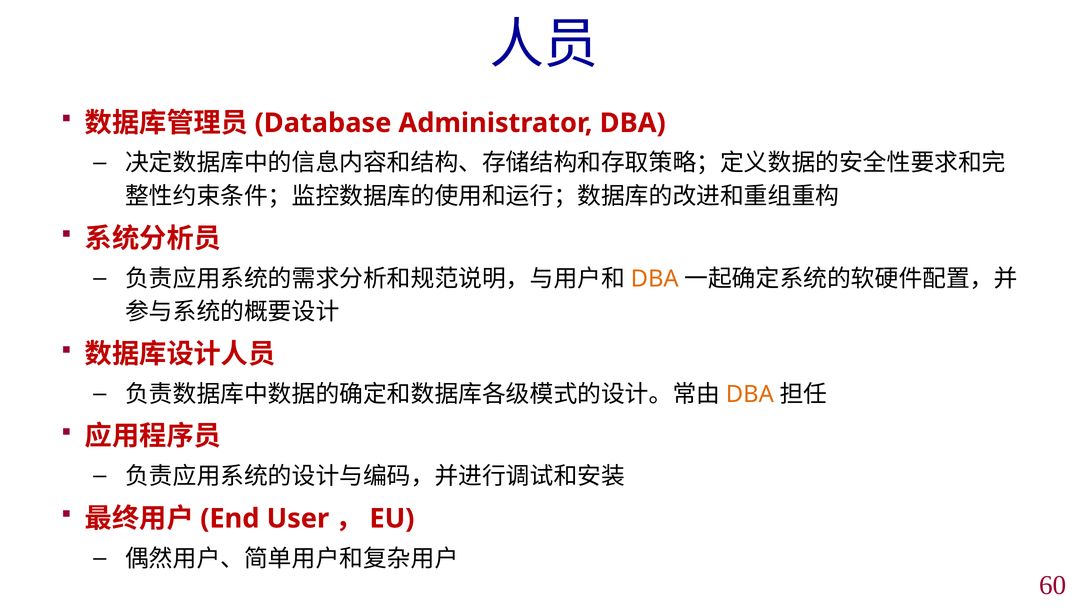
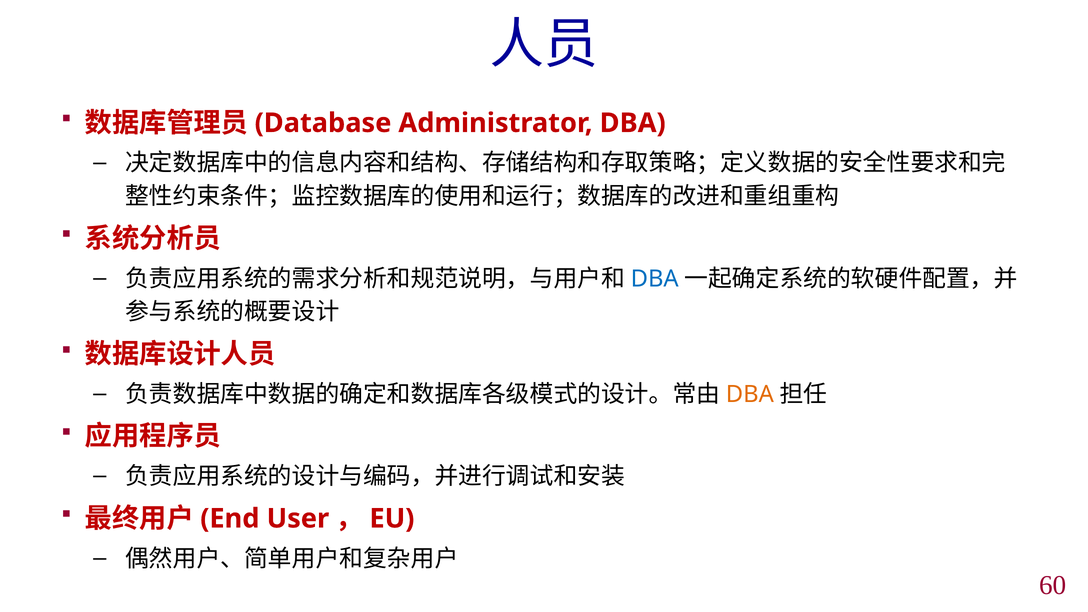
DBA at (655, 279) colour: orange -> blue
